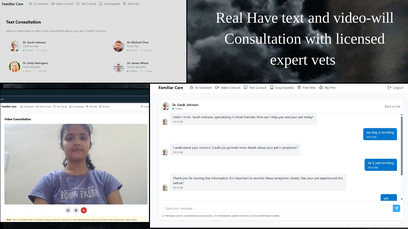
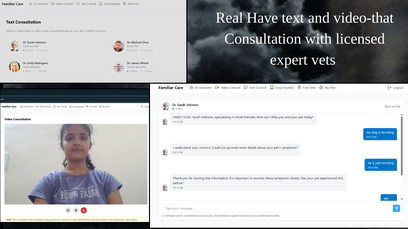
video-will: video-will -> video-that
